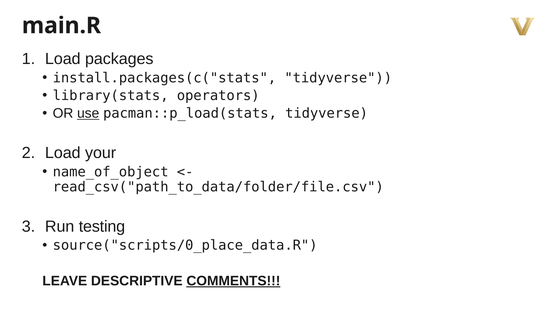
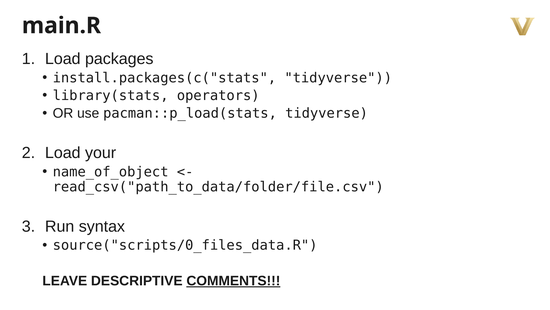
use underline: present -> none
testing: testing -> syntax
source("scripts/0_place_data.R: source("scripts/0_place_data.R -> source("scripts/0_files_data.R
